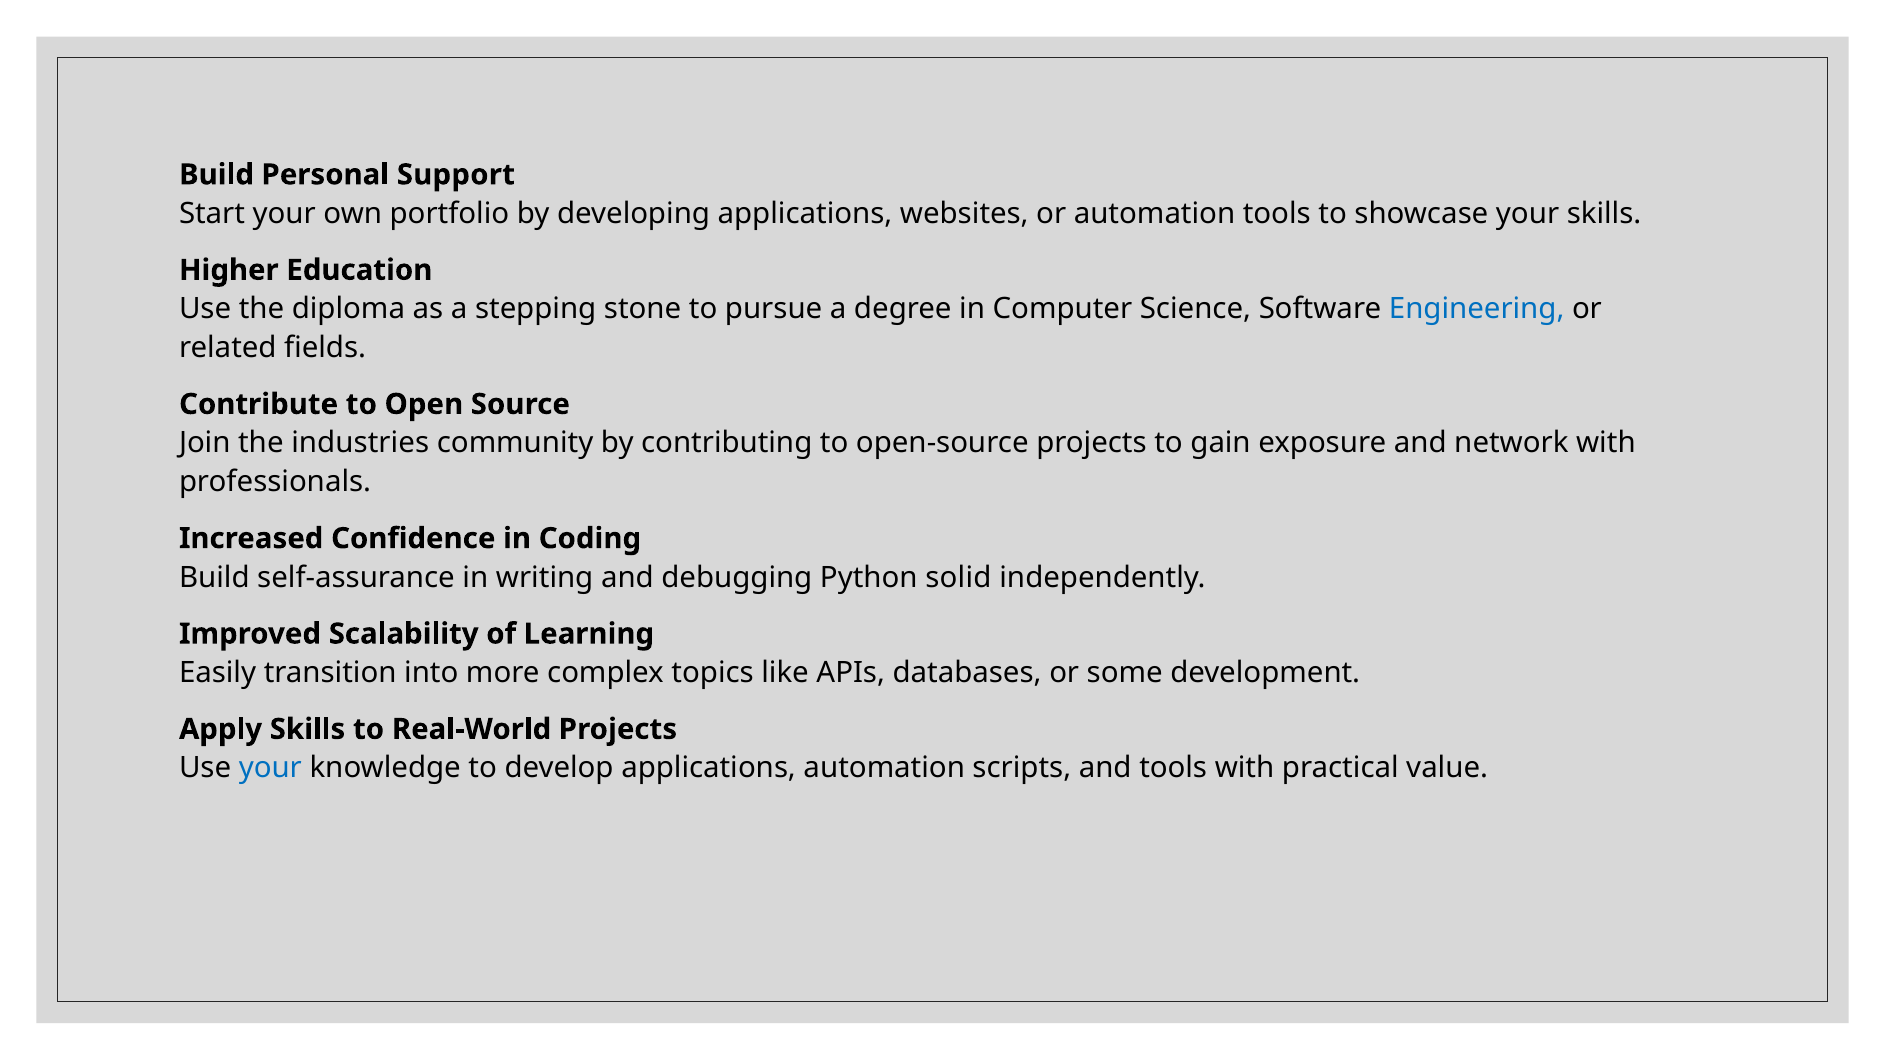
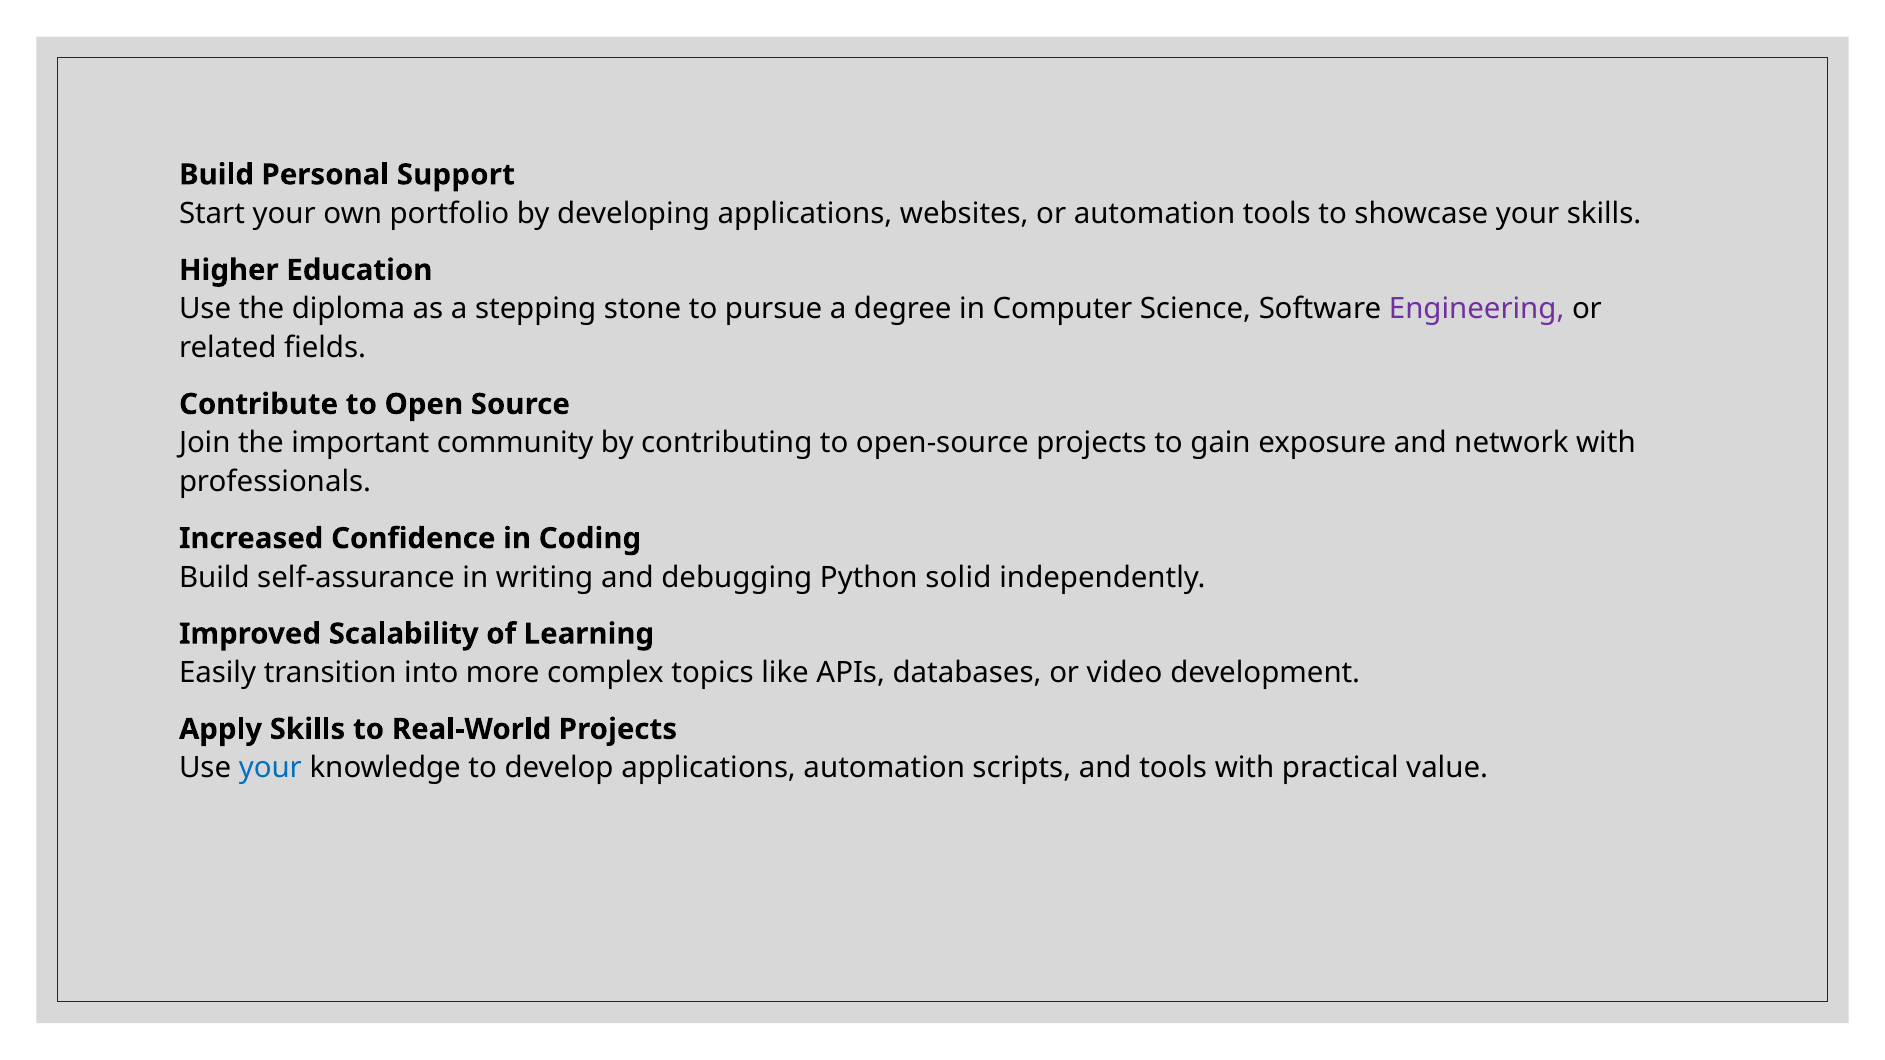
Engineering colour: blue -> purple
industries: industries -> important
some: some -> video
